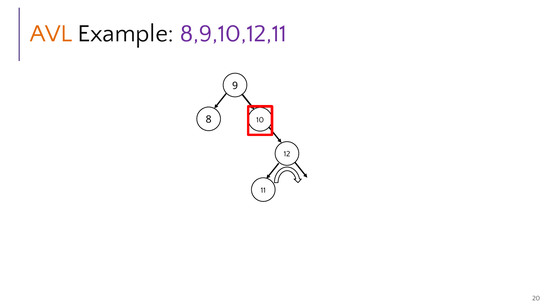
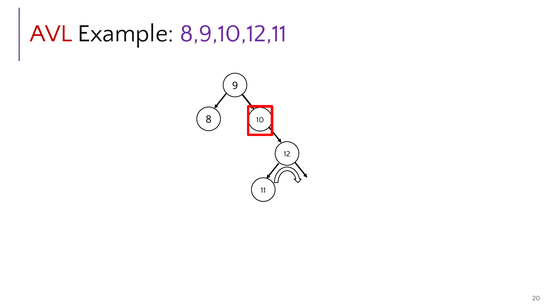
AVL colour: orange -> red
